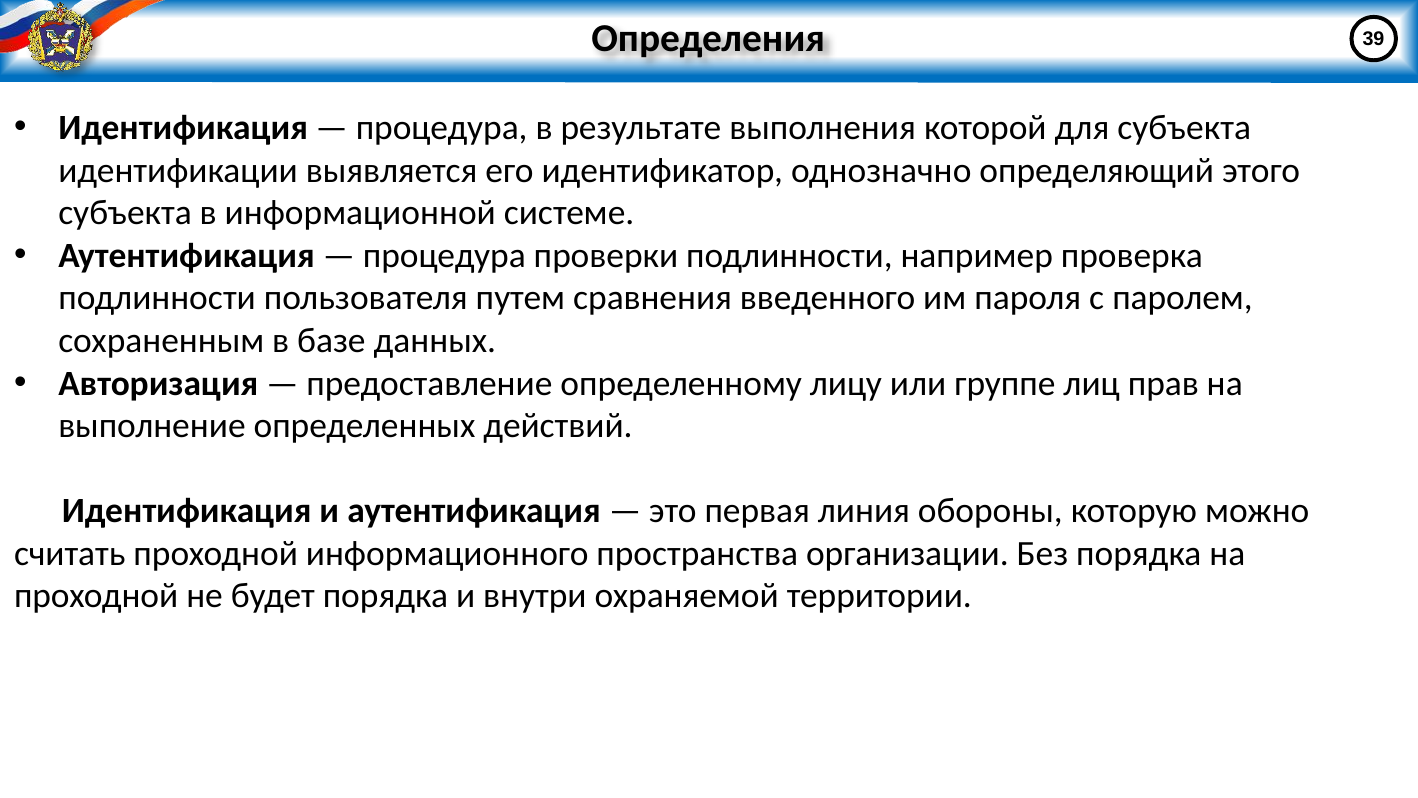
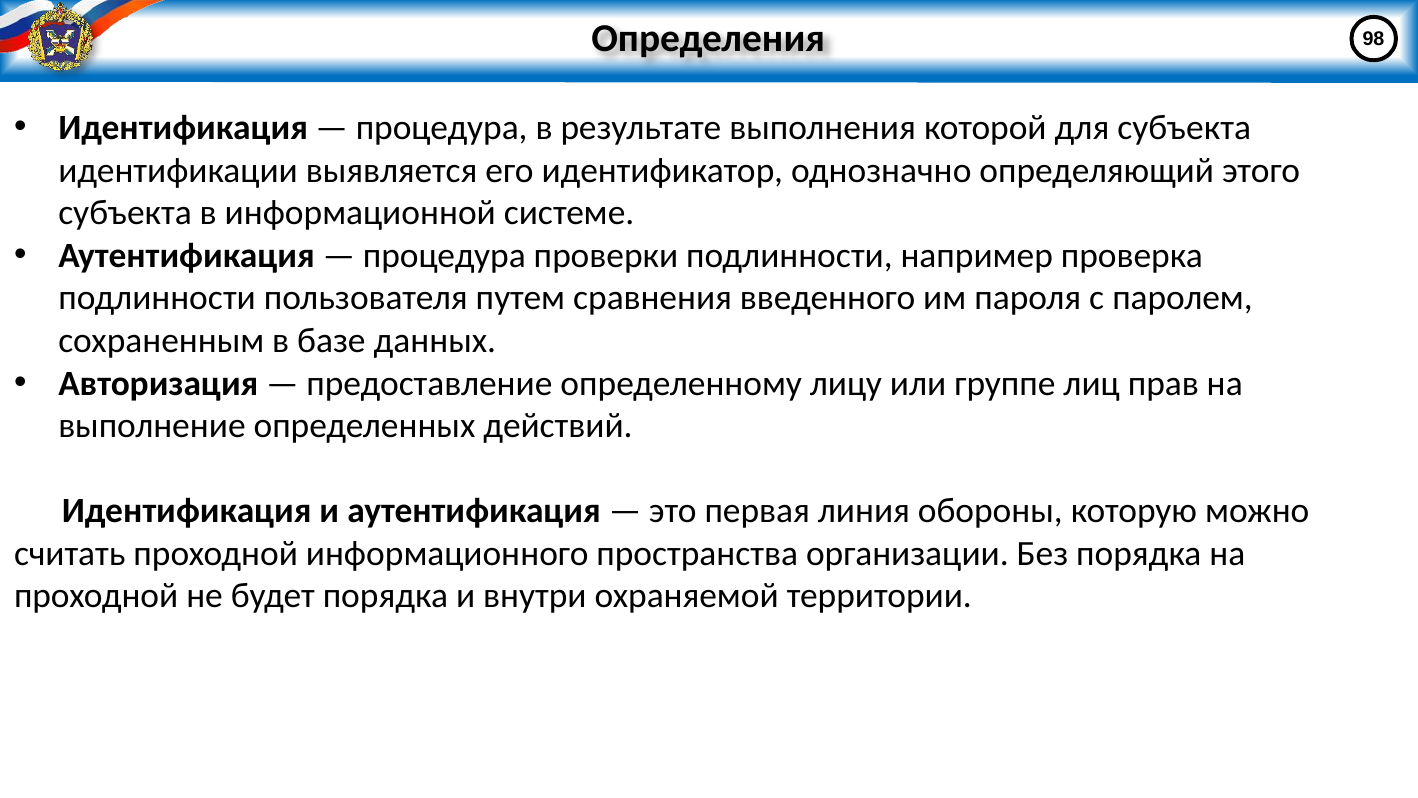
39: 39 -> 98
